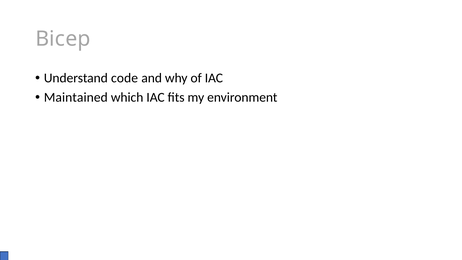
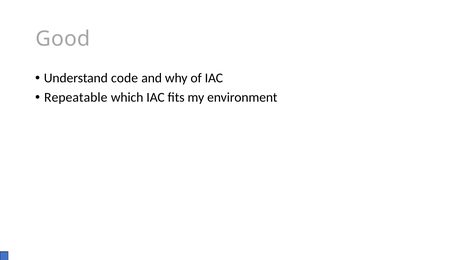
Bicep: Bicep -> Good
Maintained: Maintained -> Repeatable
